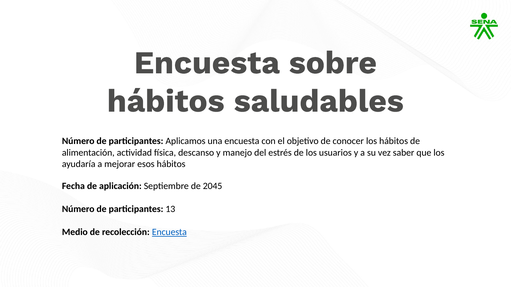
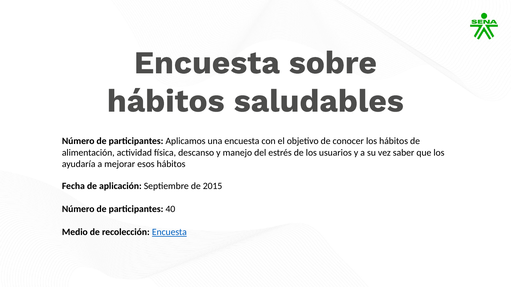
2045: 2045 -> 2015
13: 13 -> 40
